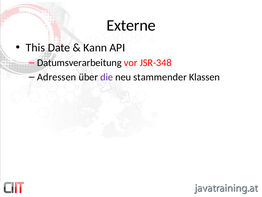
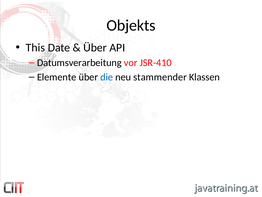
Externe: Externe -> Objekts
Kann at (95, 48): Kann -> Über
JSR-348: JSR-348 -> JSR-410
Adressen: Adressen -> Elemente
die colour: purple -> blue
